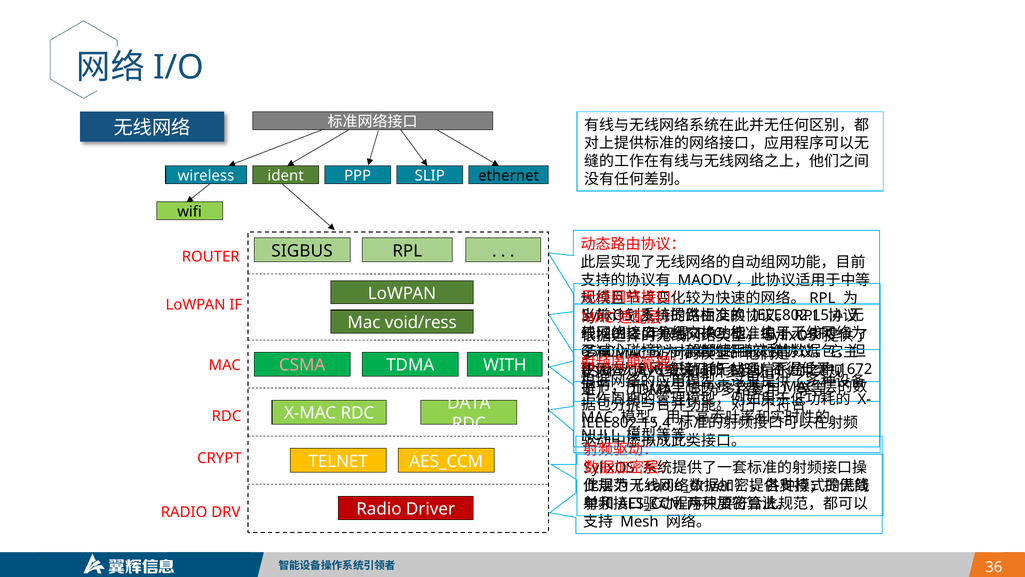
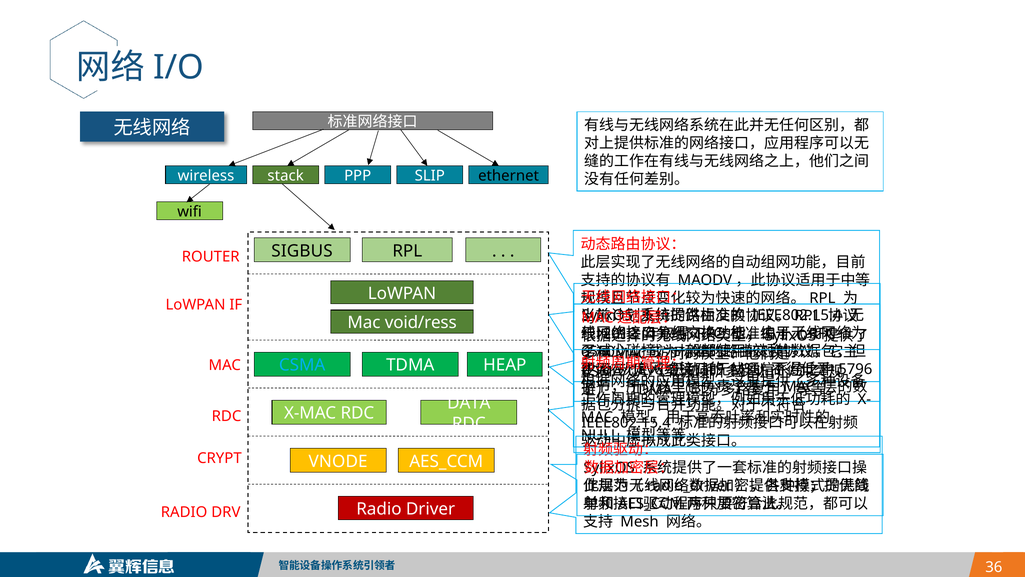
ident: ident -> stack
CSMA colour: pink -> light blue
WITH: WITH -> HEAP
1672: 1672 -> 5796
TELNET: TELNET -> VNODE
